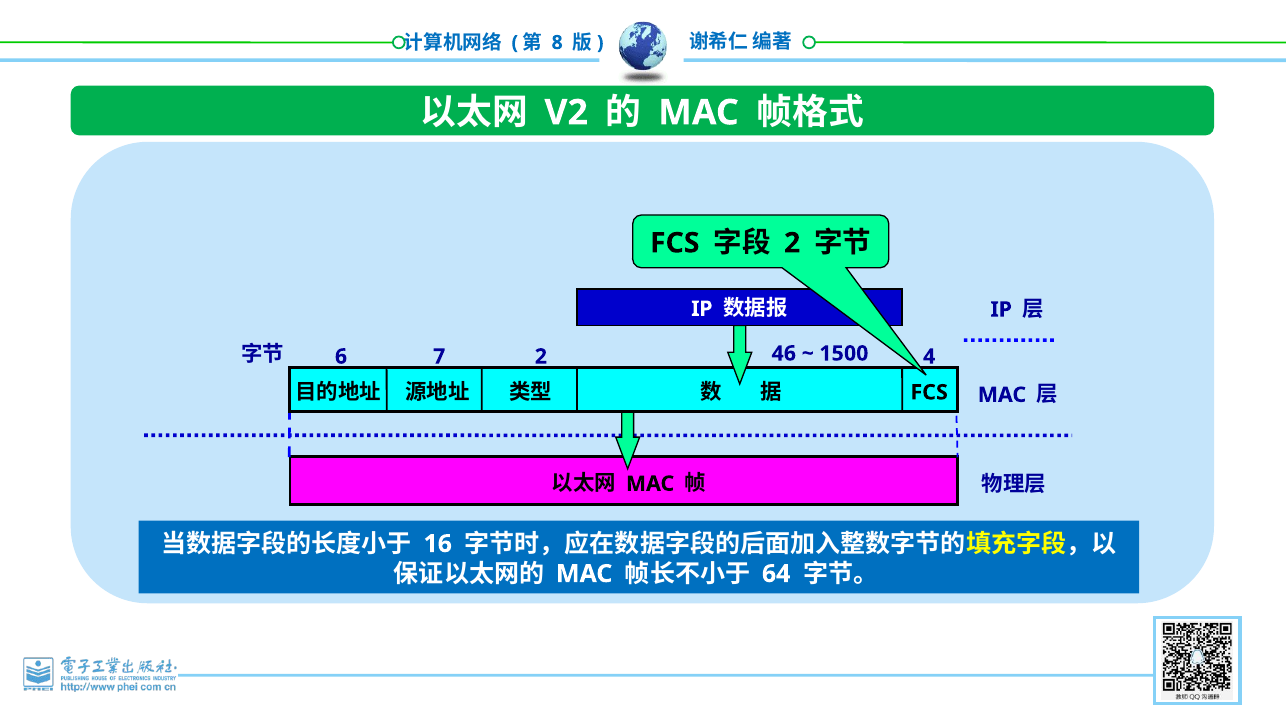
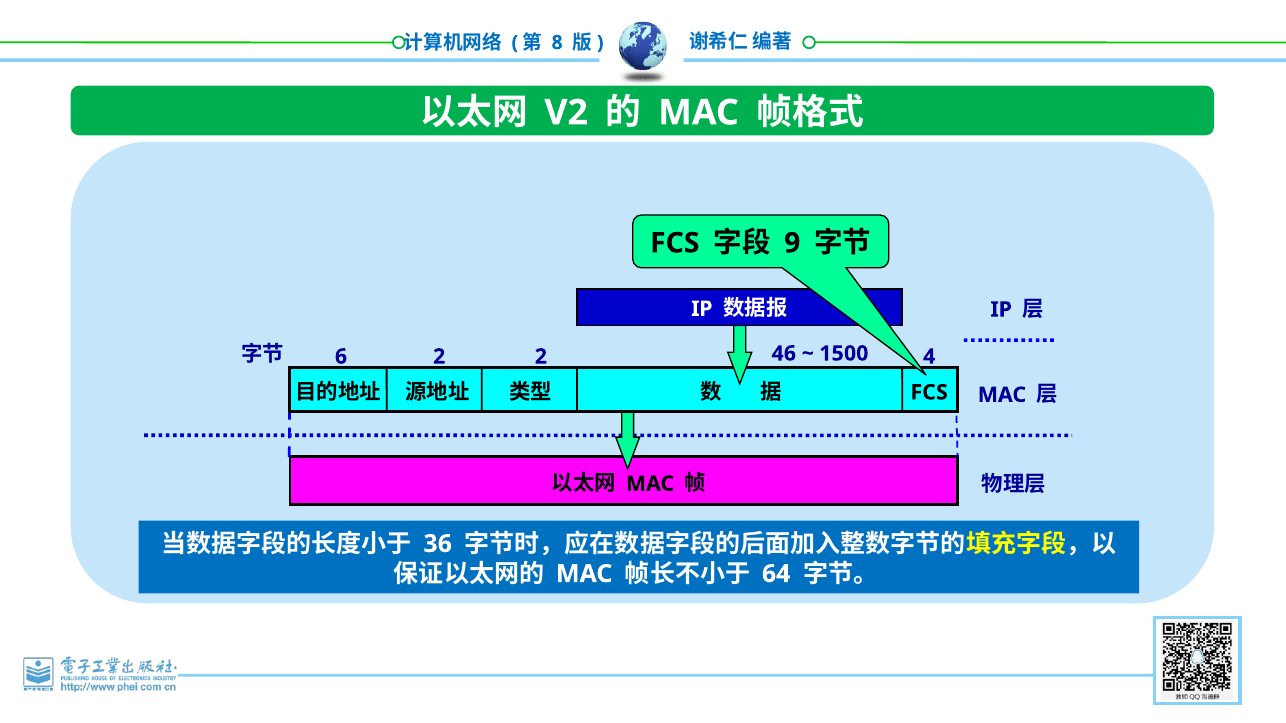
2 at (792, 243): 2 -> 9
6 7: 7 -> 2
16: 16 -> 36
